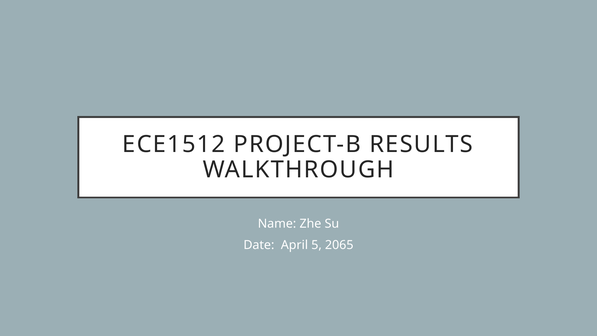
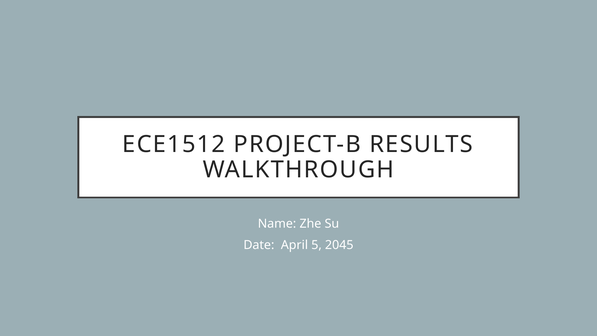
2065: 2065 -> 2045
